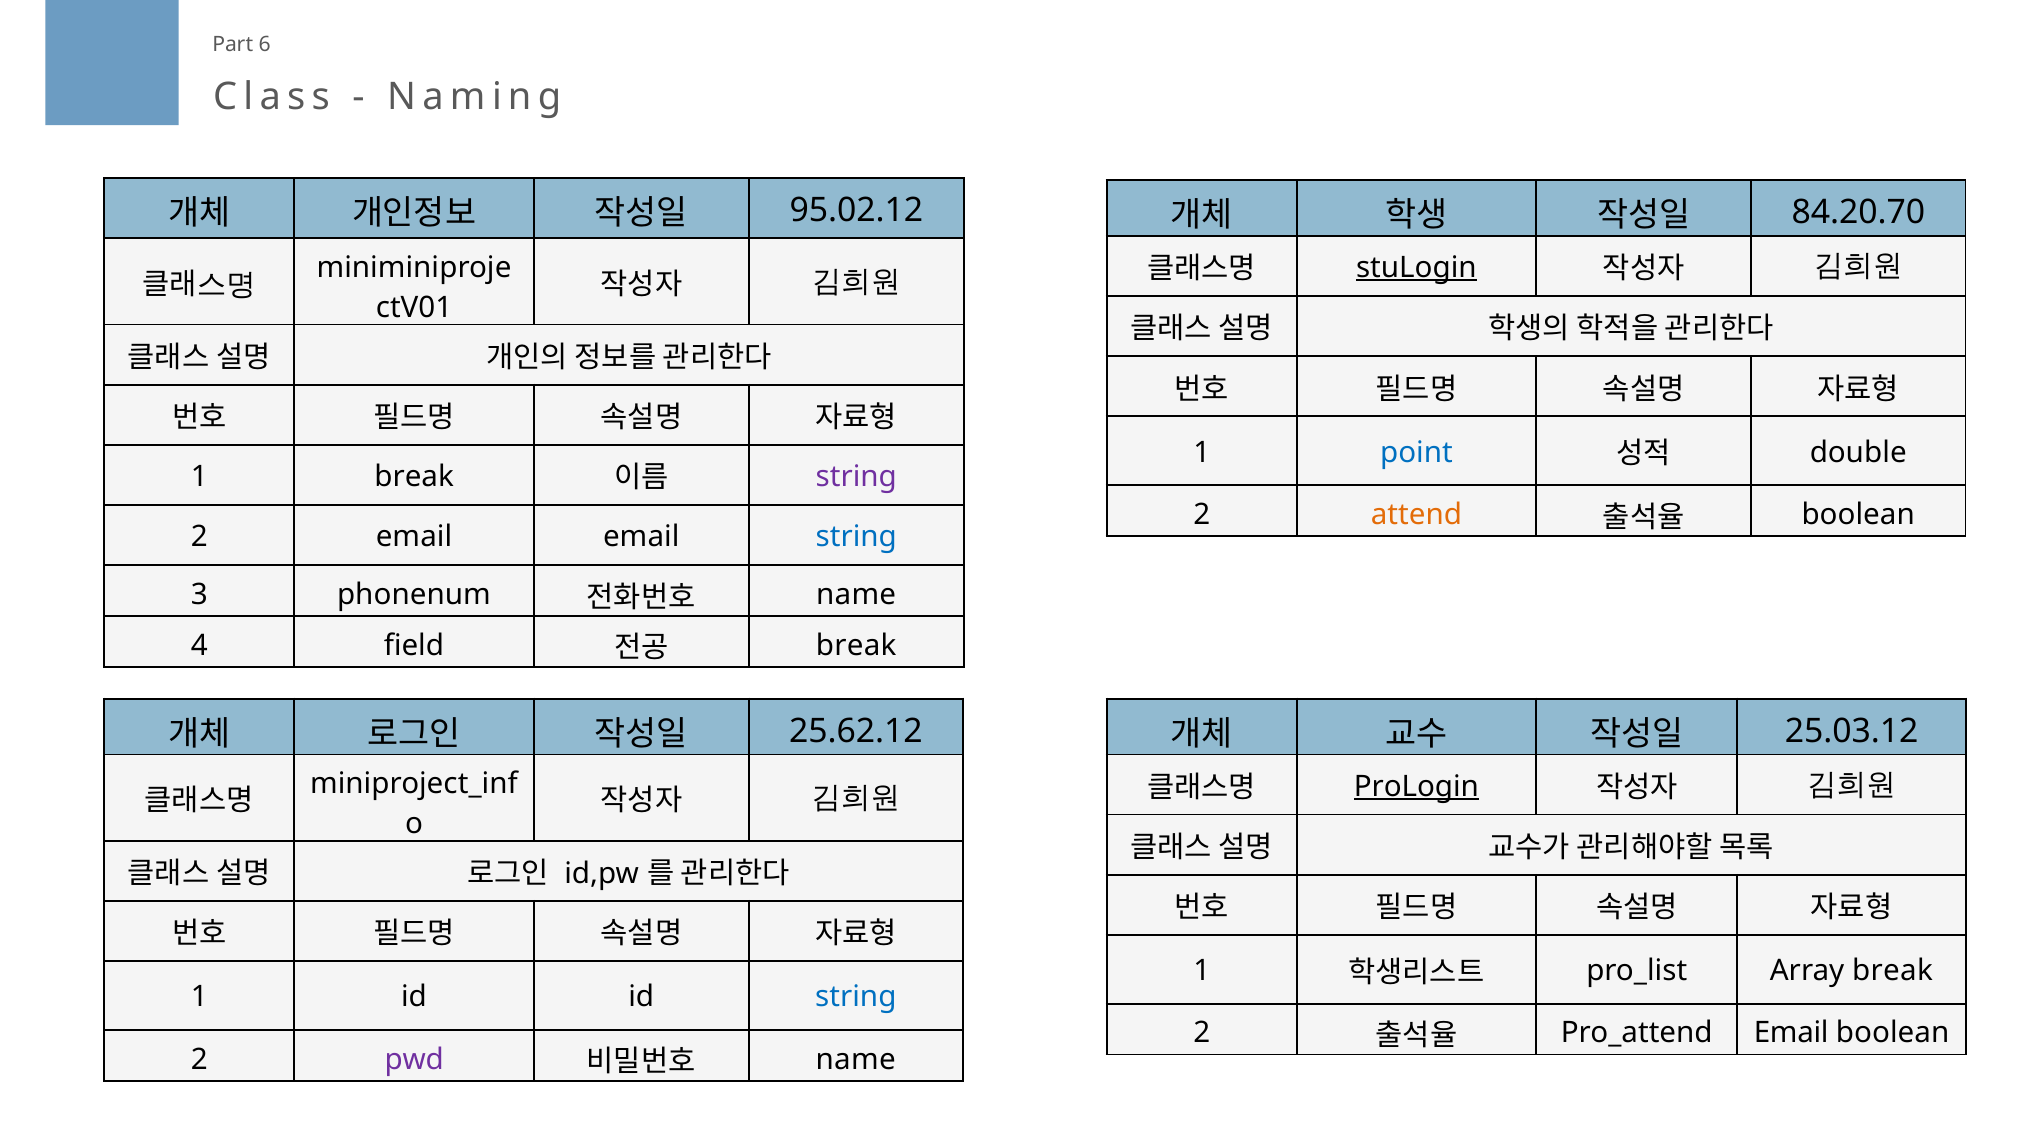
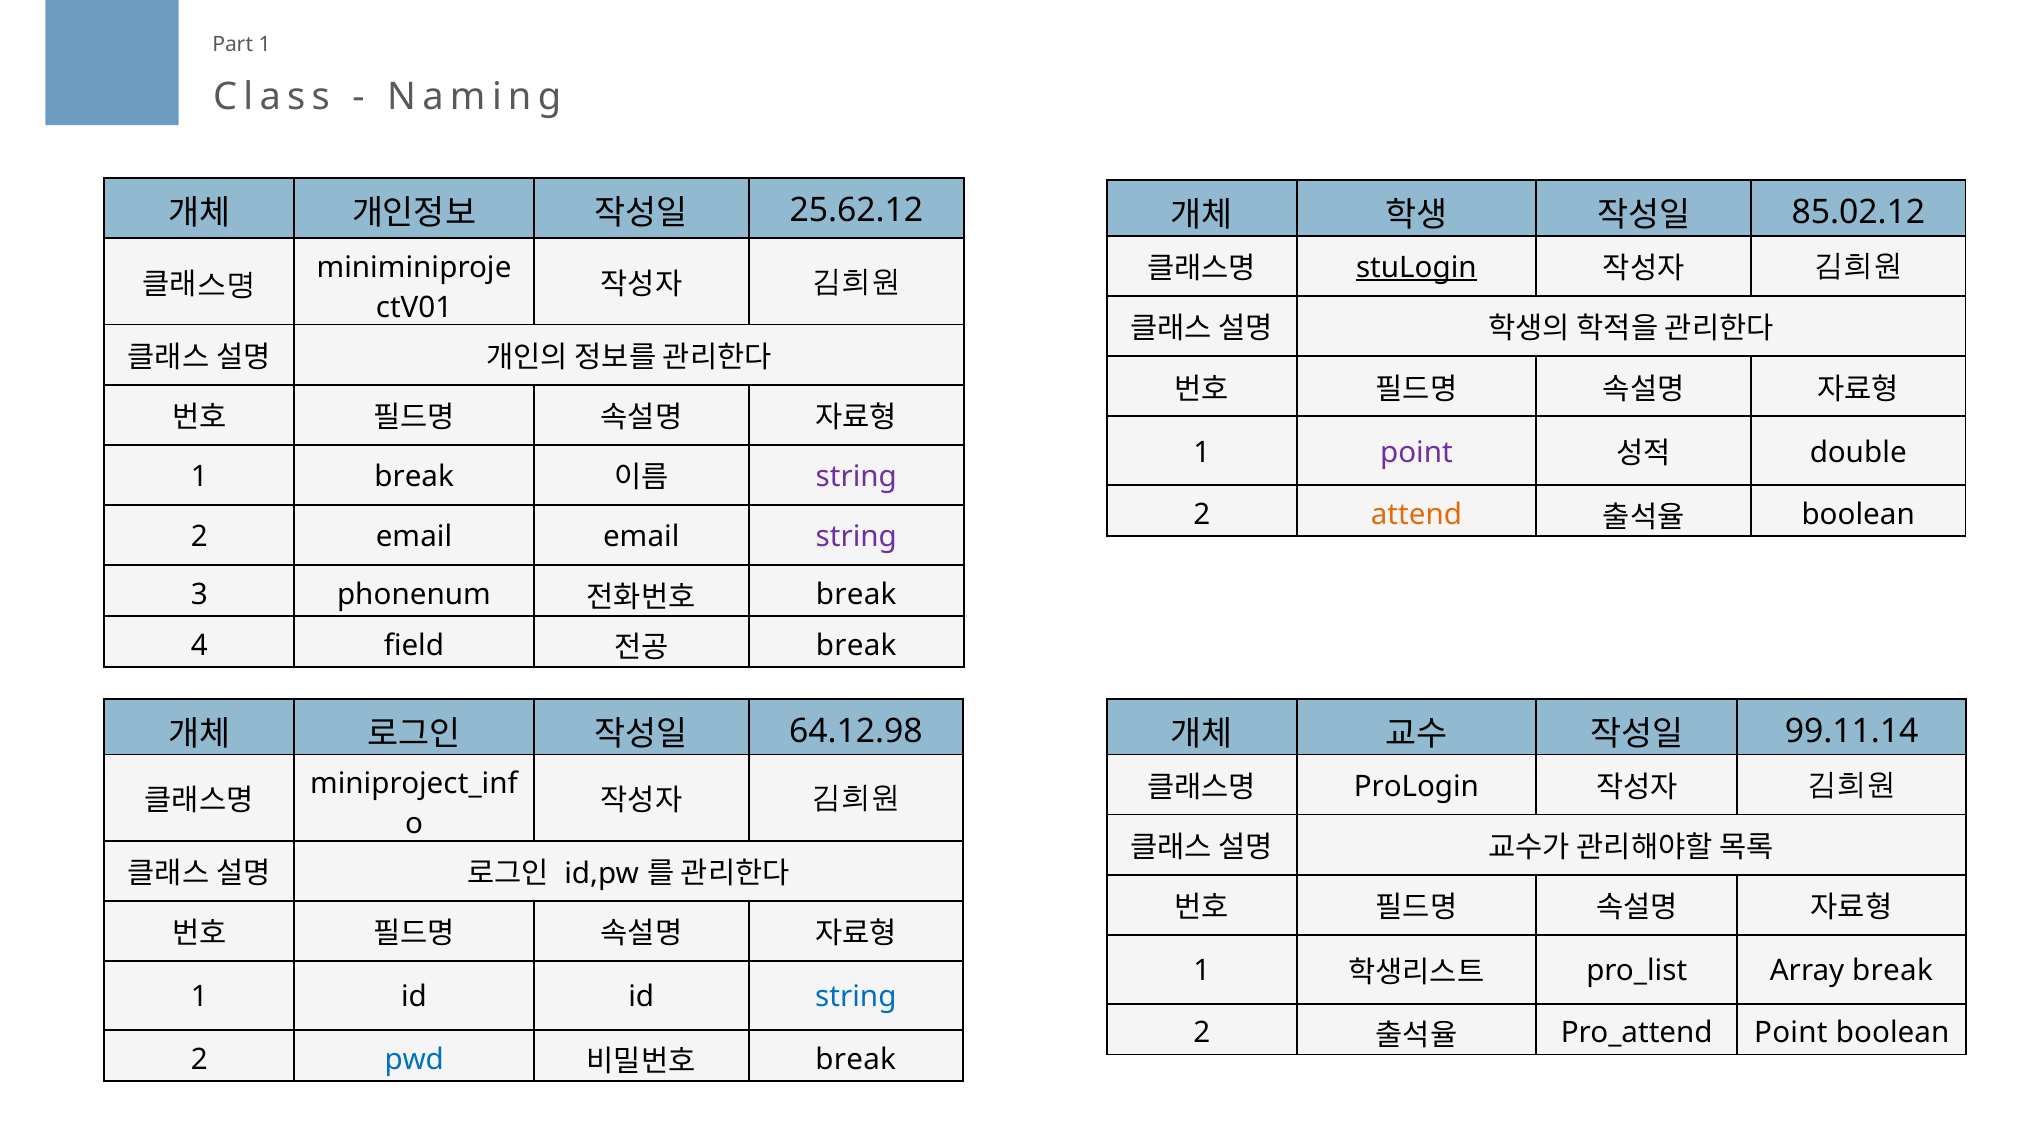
Part 6: 6 -> 1
95.02.12: 95.02.12 -> 25.62.12
84.20.70: 84.20.70 -> 85.02.12
point at (1416, 452) colour: blue -> purple
string at (856, 537) colour: blue -> purple
name at (856, 594): name -> break
25.62.12: 25.62.12 -> 64.12.98
25.03.12: 25.03.12 -> 99.11.14
ProLogin underline: present -> none
Email at (1791, 1033): Email -> Point
pwd colour: purple -> blue
name at (856, 1059): name -> break
